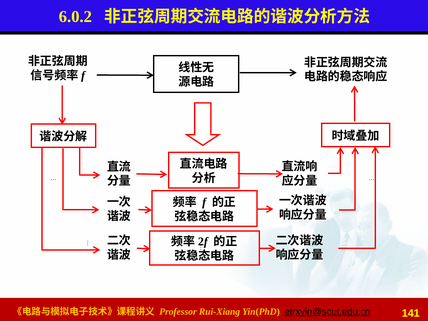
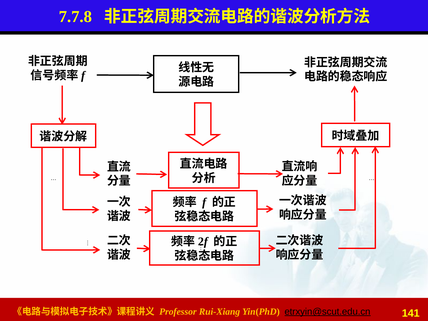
6.0.2: 6.0.2 -> 7.7.8
